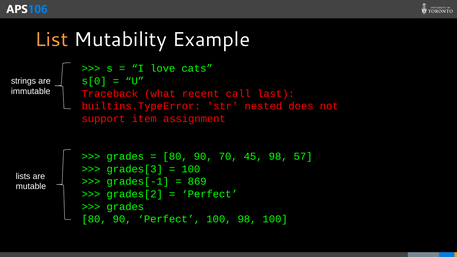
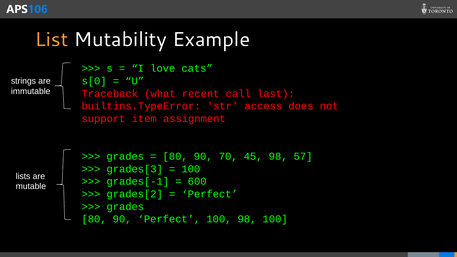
nested: nested -> access
869: 869 -> 600
